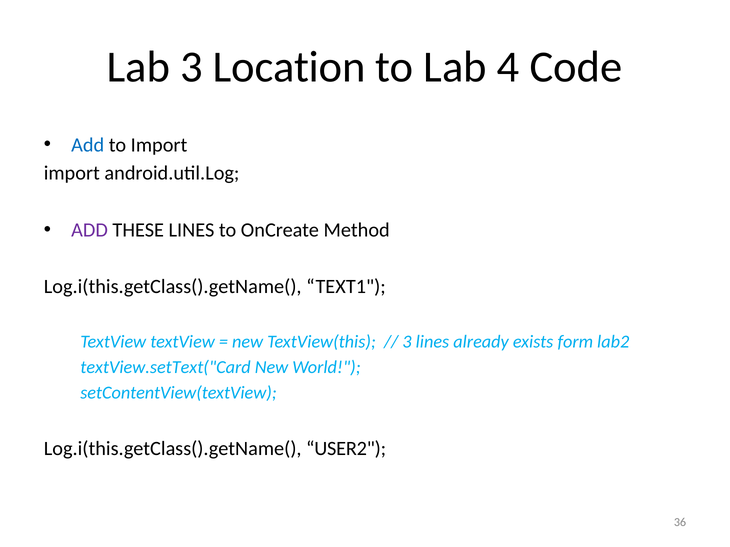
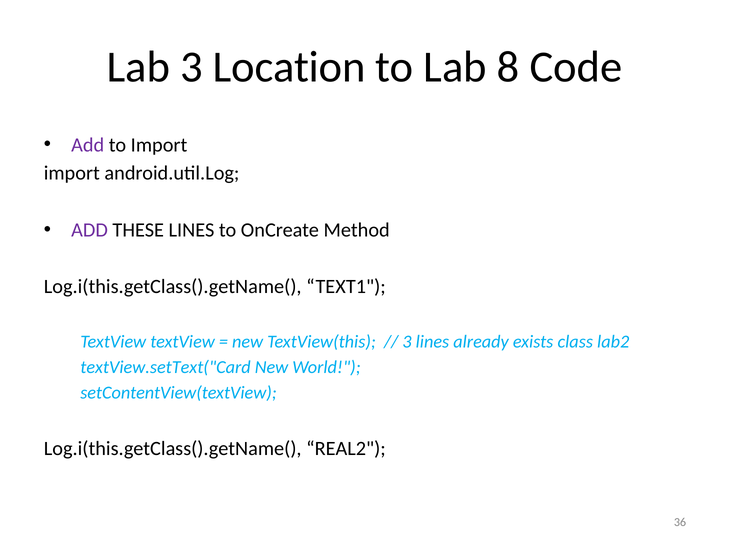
4: 4 -> 8
Add at (88, 145) colour: blue -> purple
form: form -> class
USER2: USER2 -> REAL2
